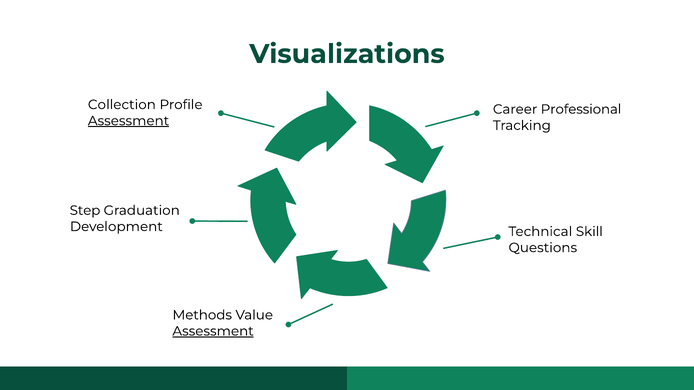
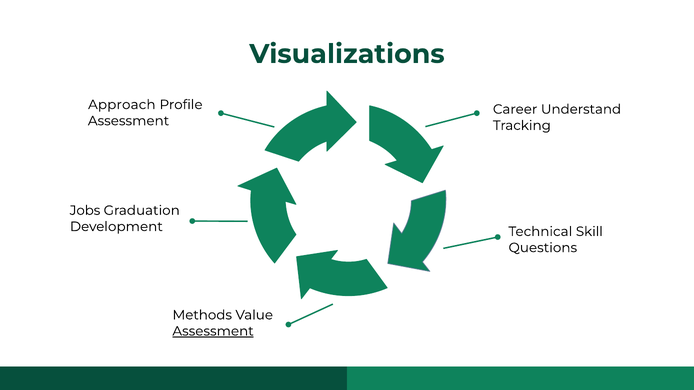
Collection: Collection -> Approach
Professional: Professional -> Understand
Assessment at (129, 121) underline: present -> none
Step: Step -> Jobs
